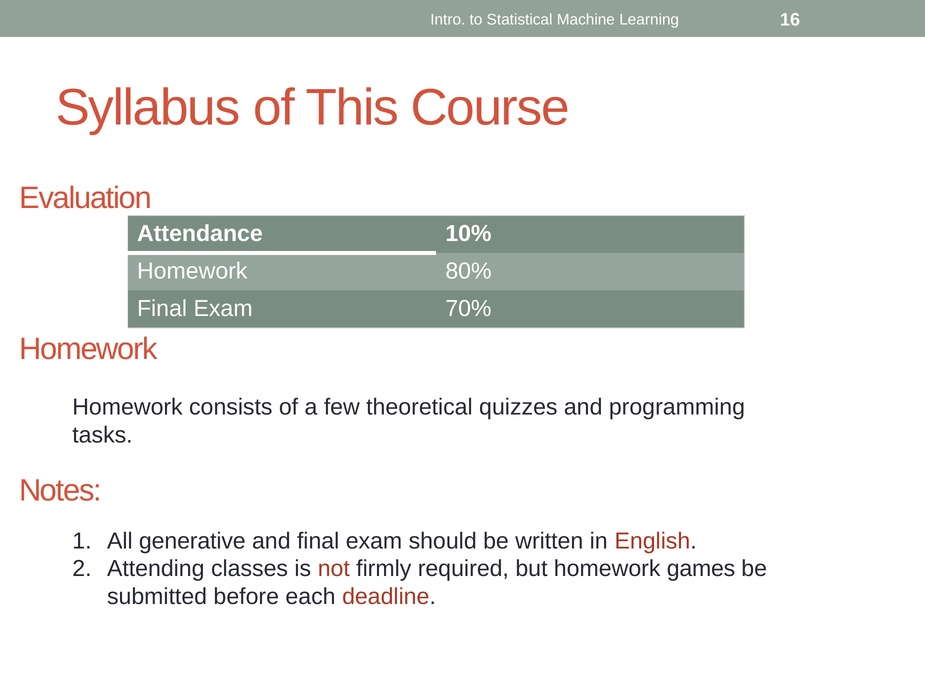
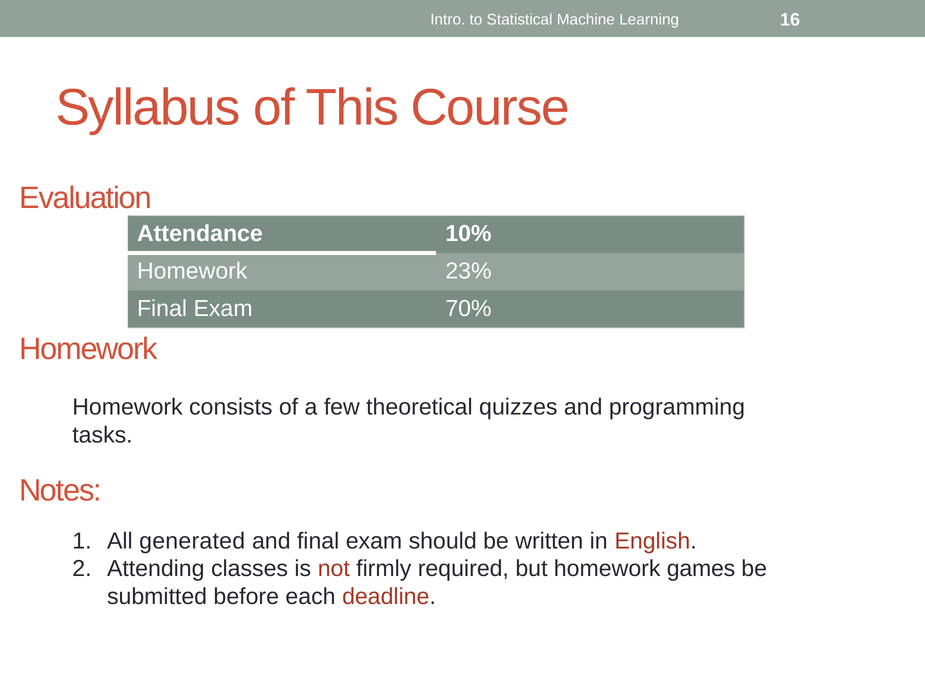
80%: 80% -> 23%
generative: generative -> generated
